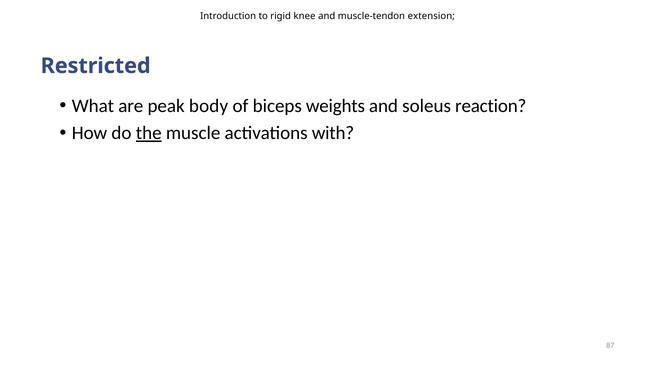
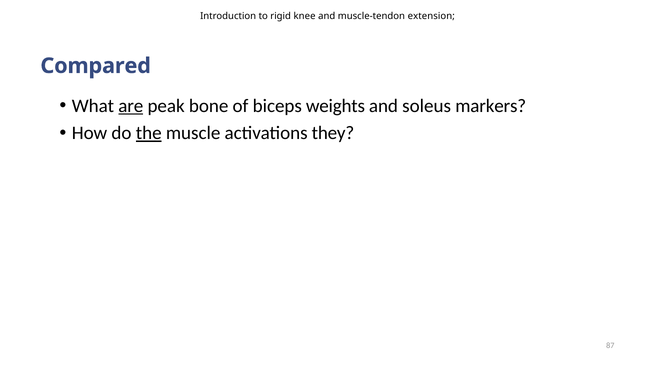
Restricted: Restricted -> Compared
are underline: none -> present
body: body -> bone
reaction: reaction -> markers
with: with -> they
